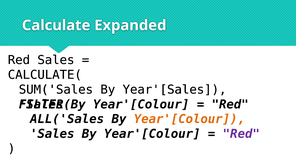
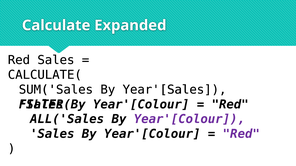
Year'[Colour at (189, 119) colour: orange -> purple
